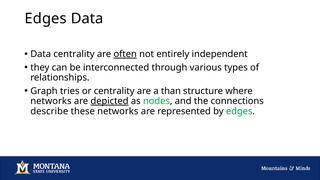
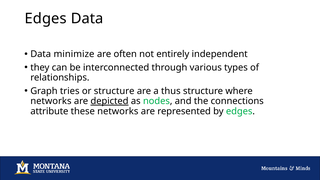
Data centrality: centrality -> minimize
often underline: present -> none
or centrality: centrality -> structure
than: than -> thus
describe: describe -> attribute
